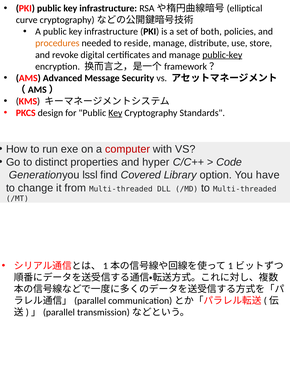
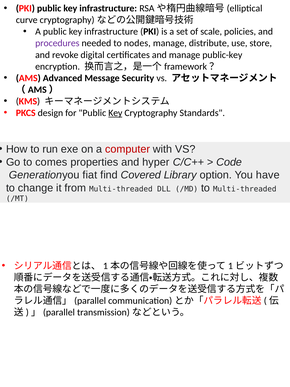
both: both -> scale
procedures colour: orange -> purple
reside: reside -> nodes
public-key underline: present -> none
distinct: distinct -> comes
lssl: lssl -> fiat
